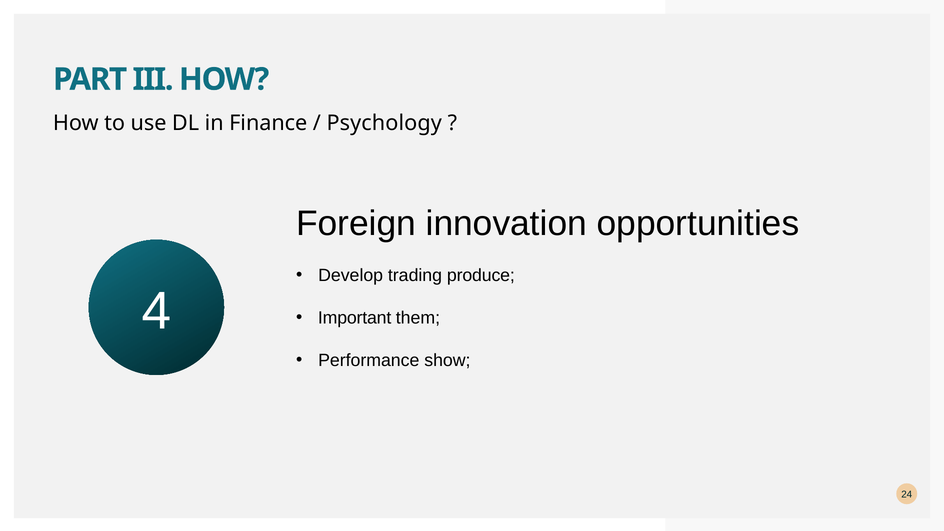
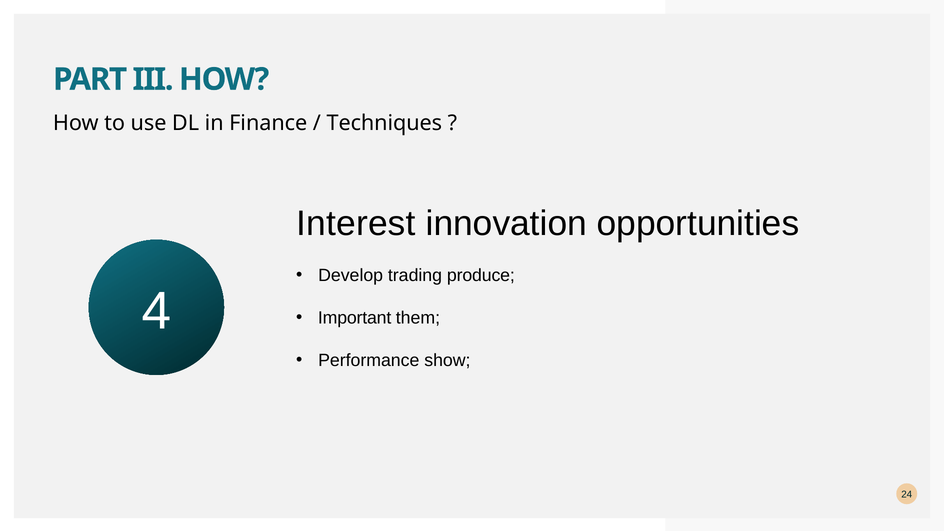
Psychology: Psychology -> Techniques
Foreign: Foreign -> Interest
